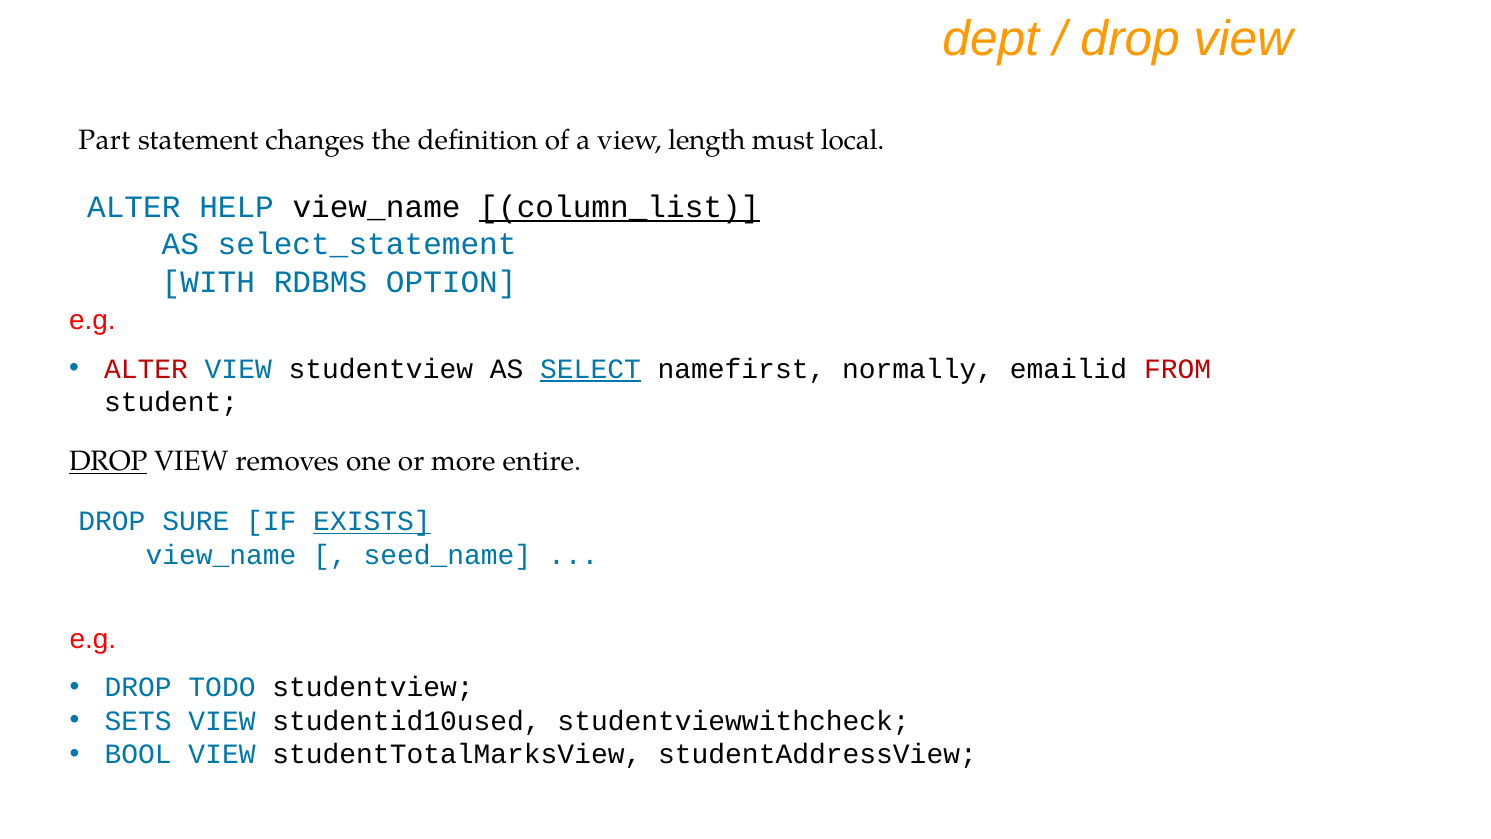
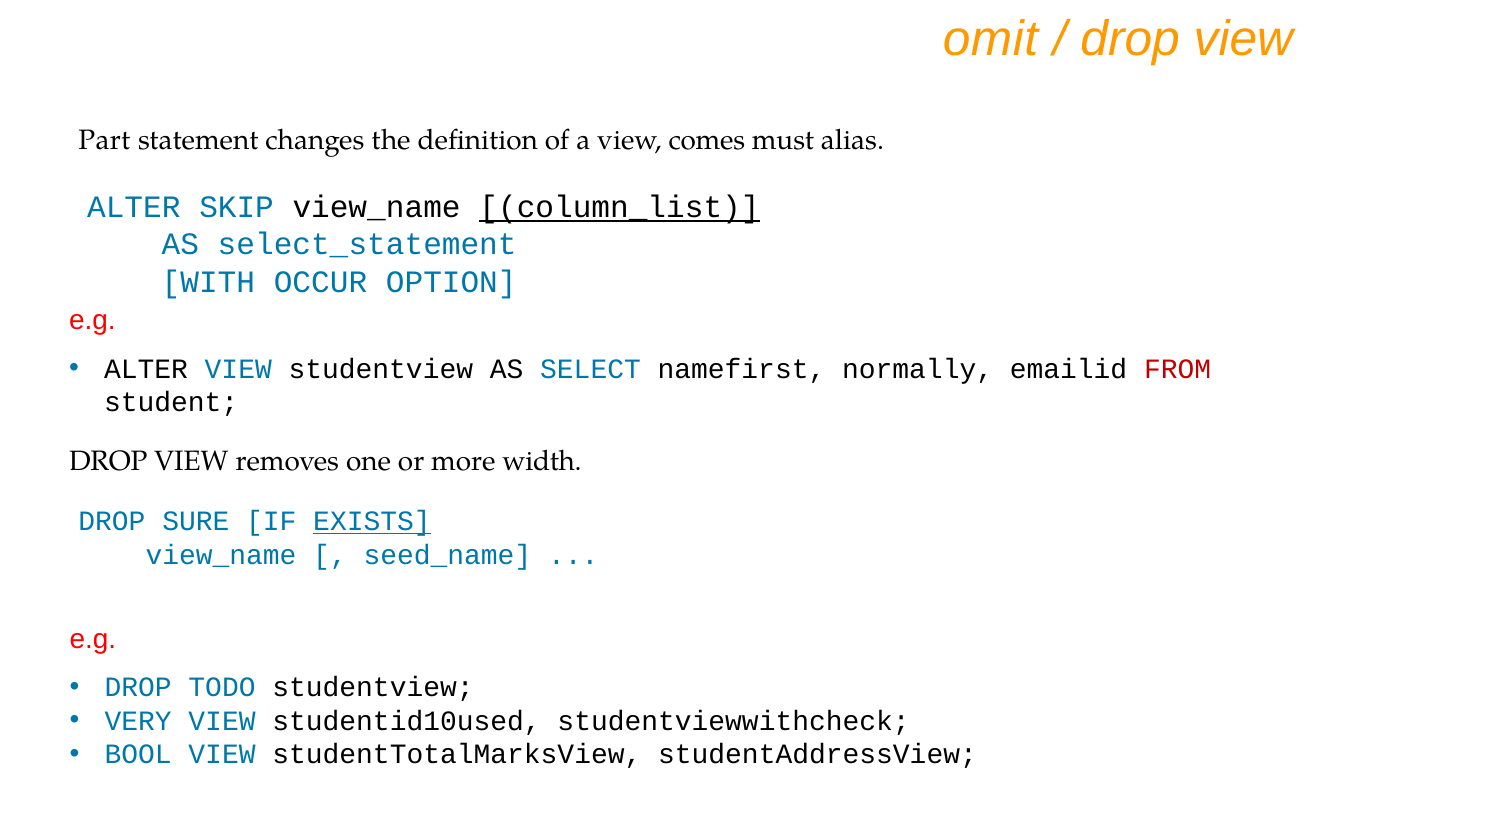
dept: dept -> omit
length: length -> comes
local: local -> alias
HELP: HELP -> SKIP
RDBMS: RDBMS -> OCCUR
ALTER at (146, 369) colour: red -> black
SELECT underline: present -> none
DROP at (108, 461) underline: present -> none
entire: entire -> width
SETS: SETS -> VERY
